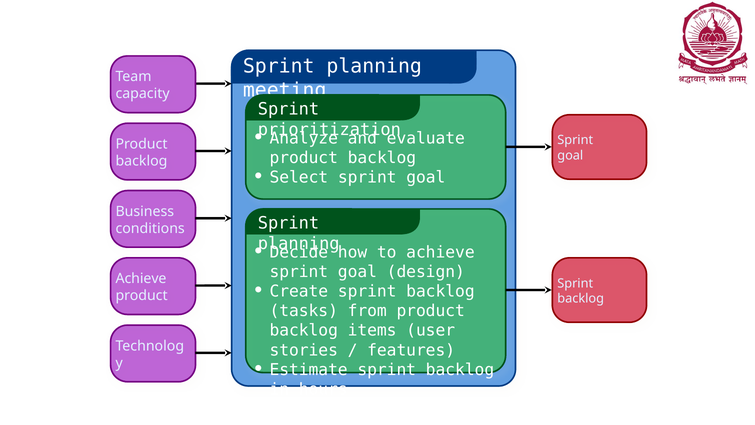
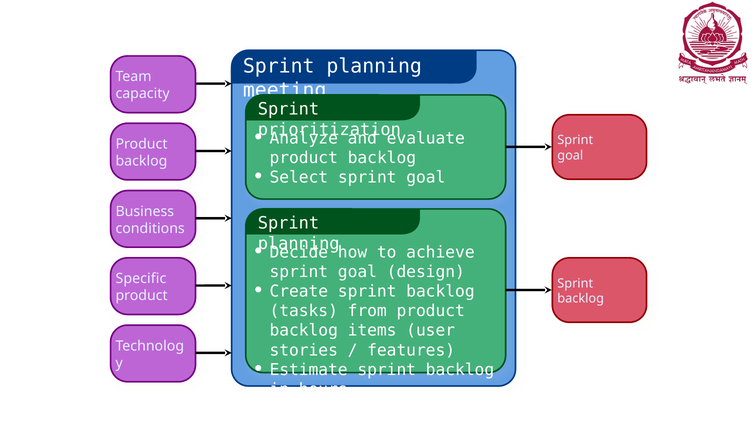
Achieve at (141, 278): Achieve -> Specific
